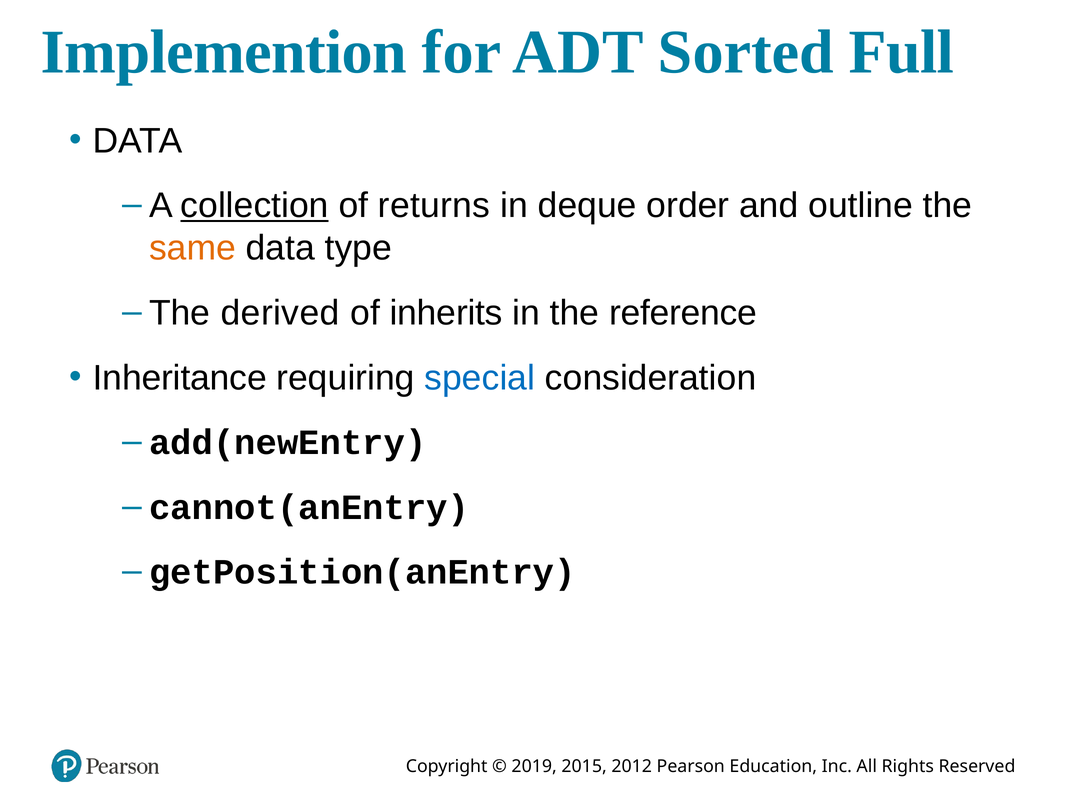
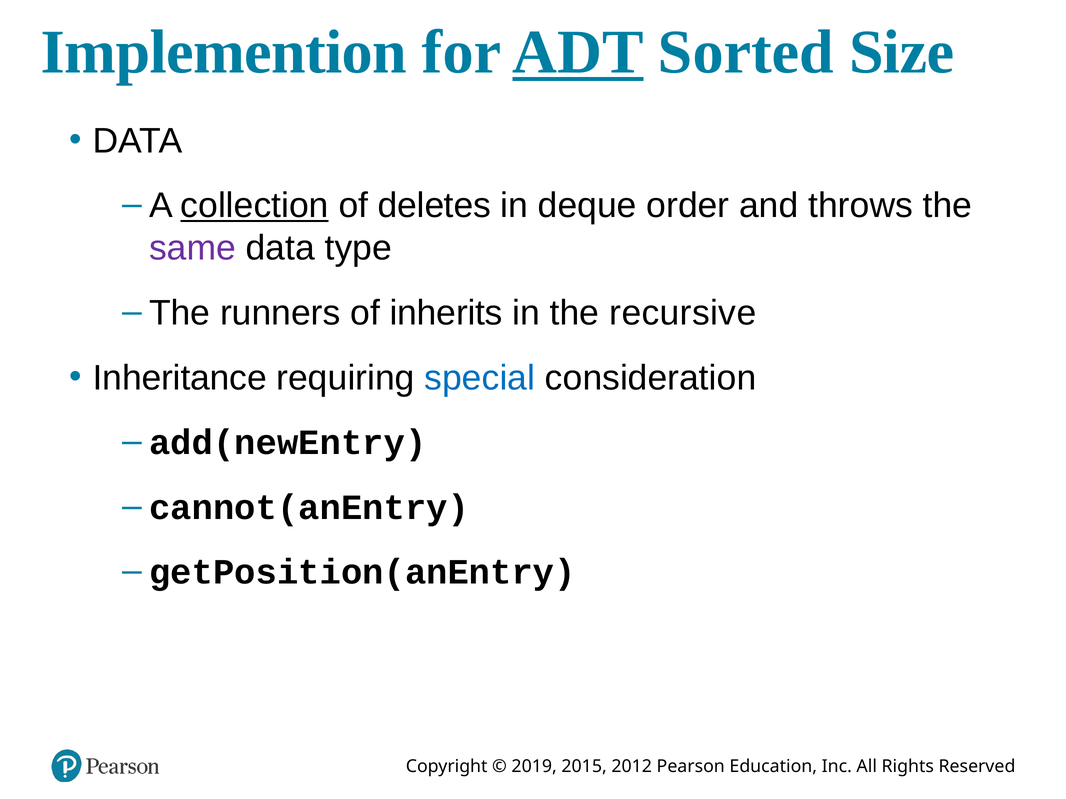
ADT underline: none -> present
Full: Full -> Size
returns: returns -> deletes
outline: outline -> throws
same colour: orange -> purple
derived: derived -> runners
reference: reference -> recursive
